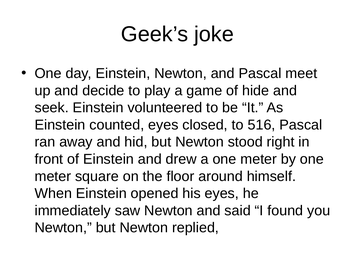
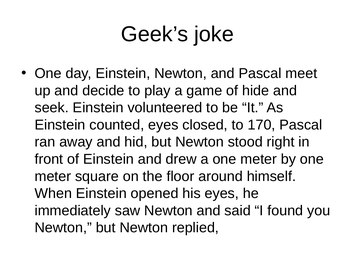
516: 516 -> 170
